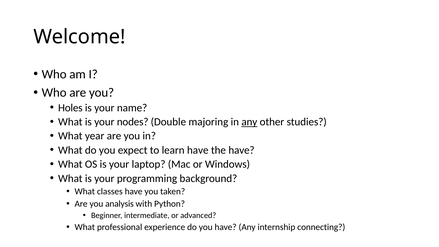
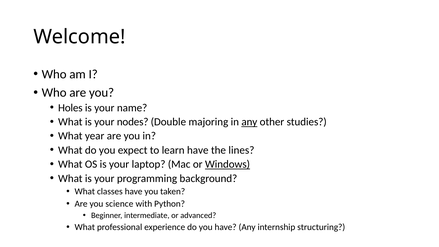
the have: have -> lines
Windows underline: none -> present
analysis: analysis -> science
connecting: connecting -> structuring
